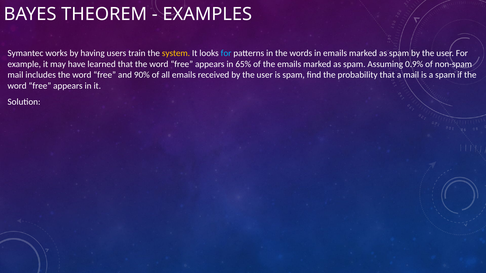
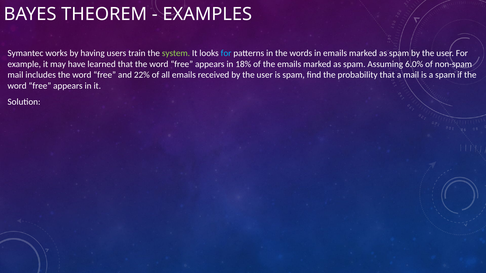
system colour: yellow -> light green
65%: 65% -> 18%
0.9%: 0.9% -> 6.0%
90%: 90% -> 22%
